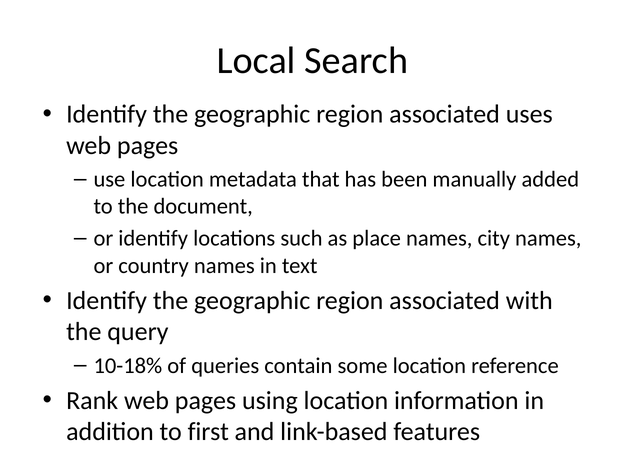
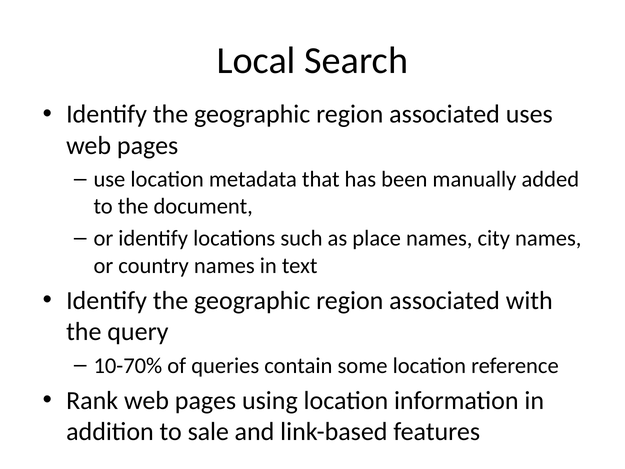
10-18%: 10-18% -> 10-70%
first: first -> sale
